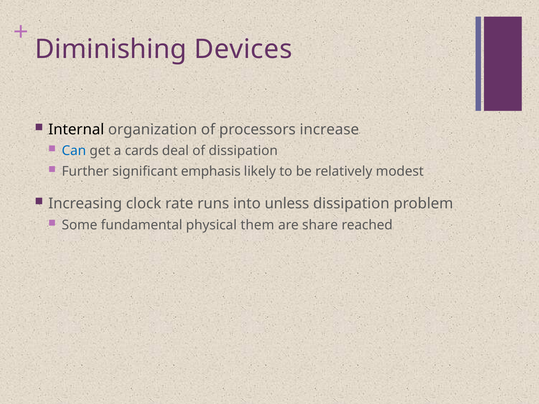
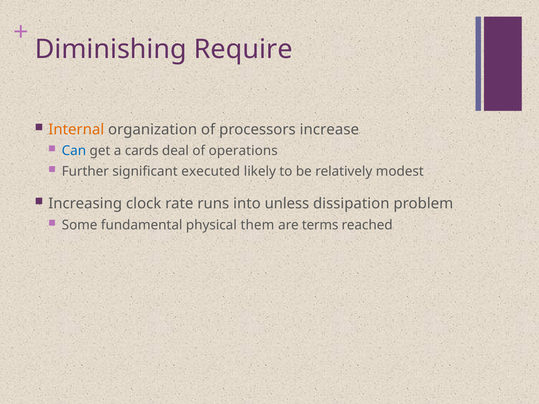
Devices: Devices -> Require
Internal colour: black -> orange
of dissipation: dissipation -> operations
emphasis: emphasis -> executed
share: share -> terms
